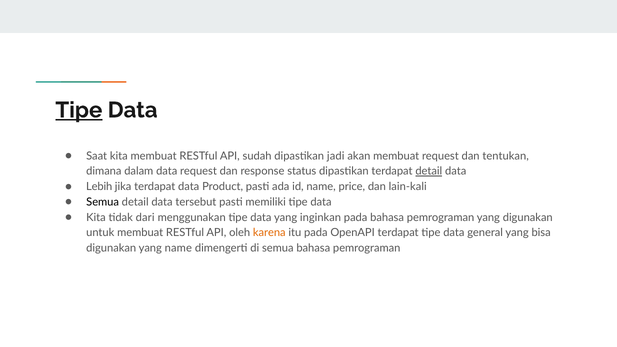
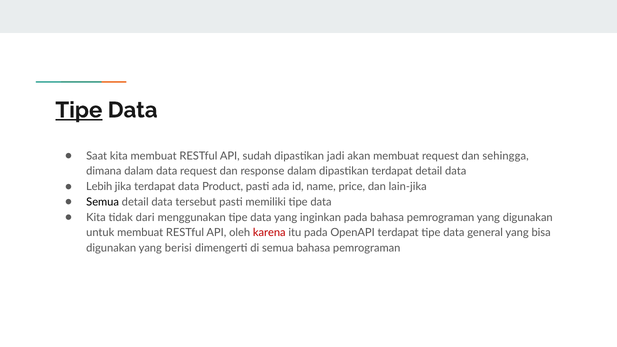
tentukan: tentukan -> sehingga
response status: status -> dalam
detail at (429, 171) underline: present -> none
lain-kali: lain-kali -> lain-jika
karena colour: orange -> red
yang name: name -> berisi
